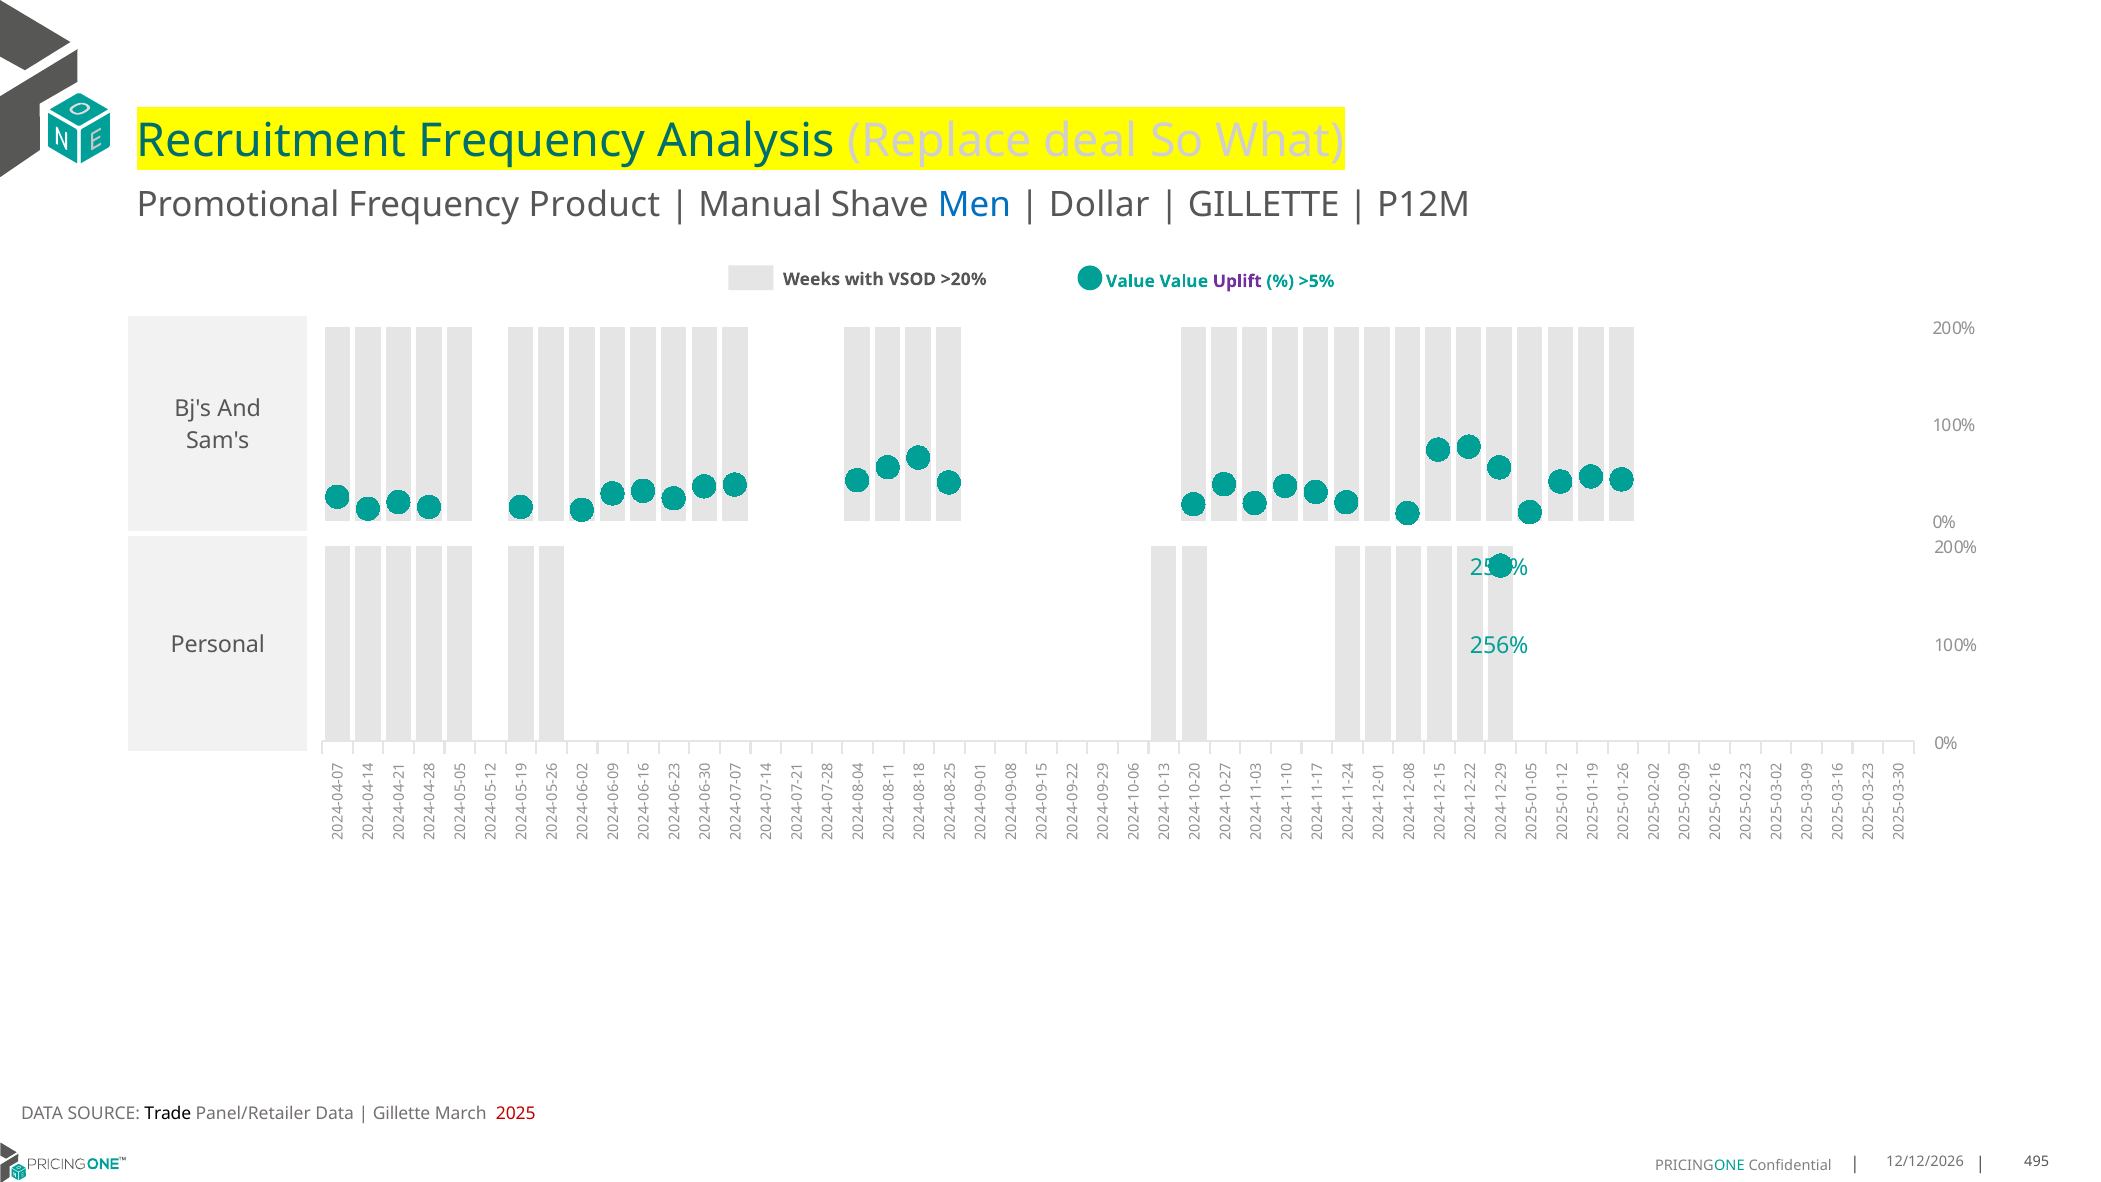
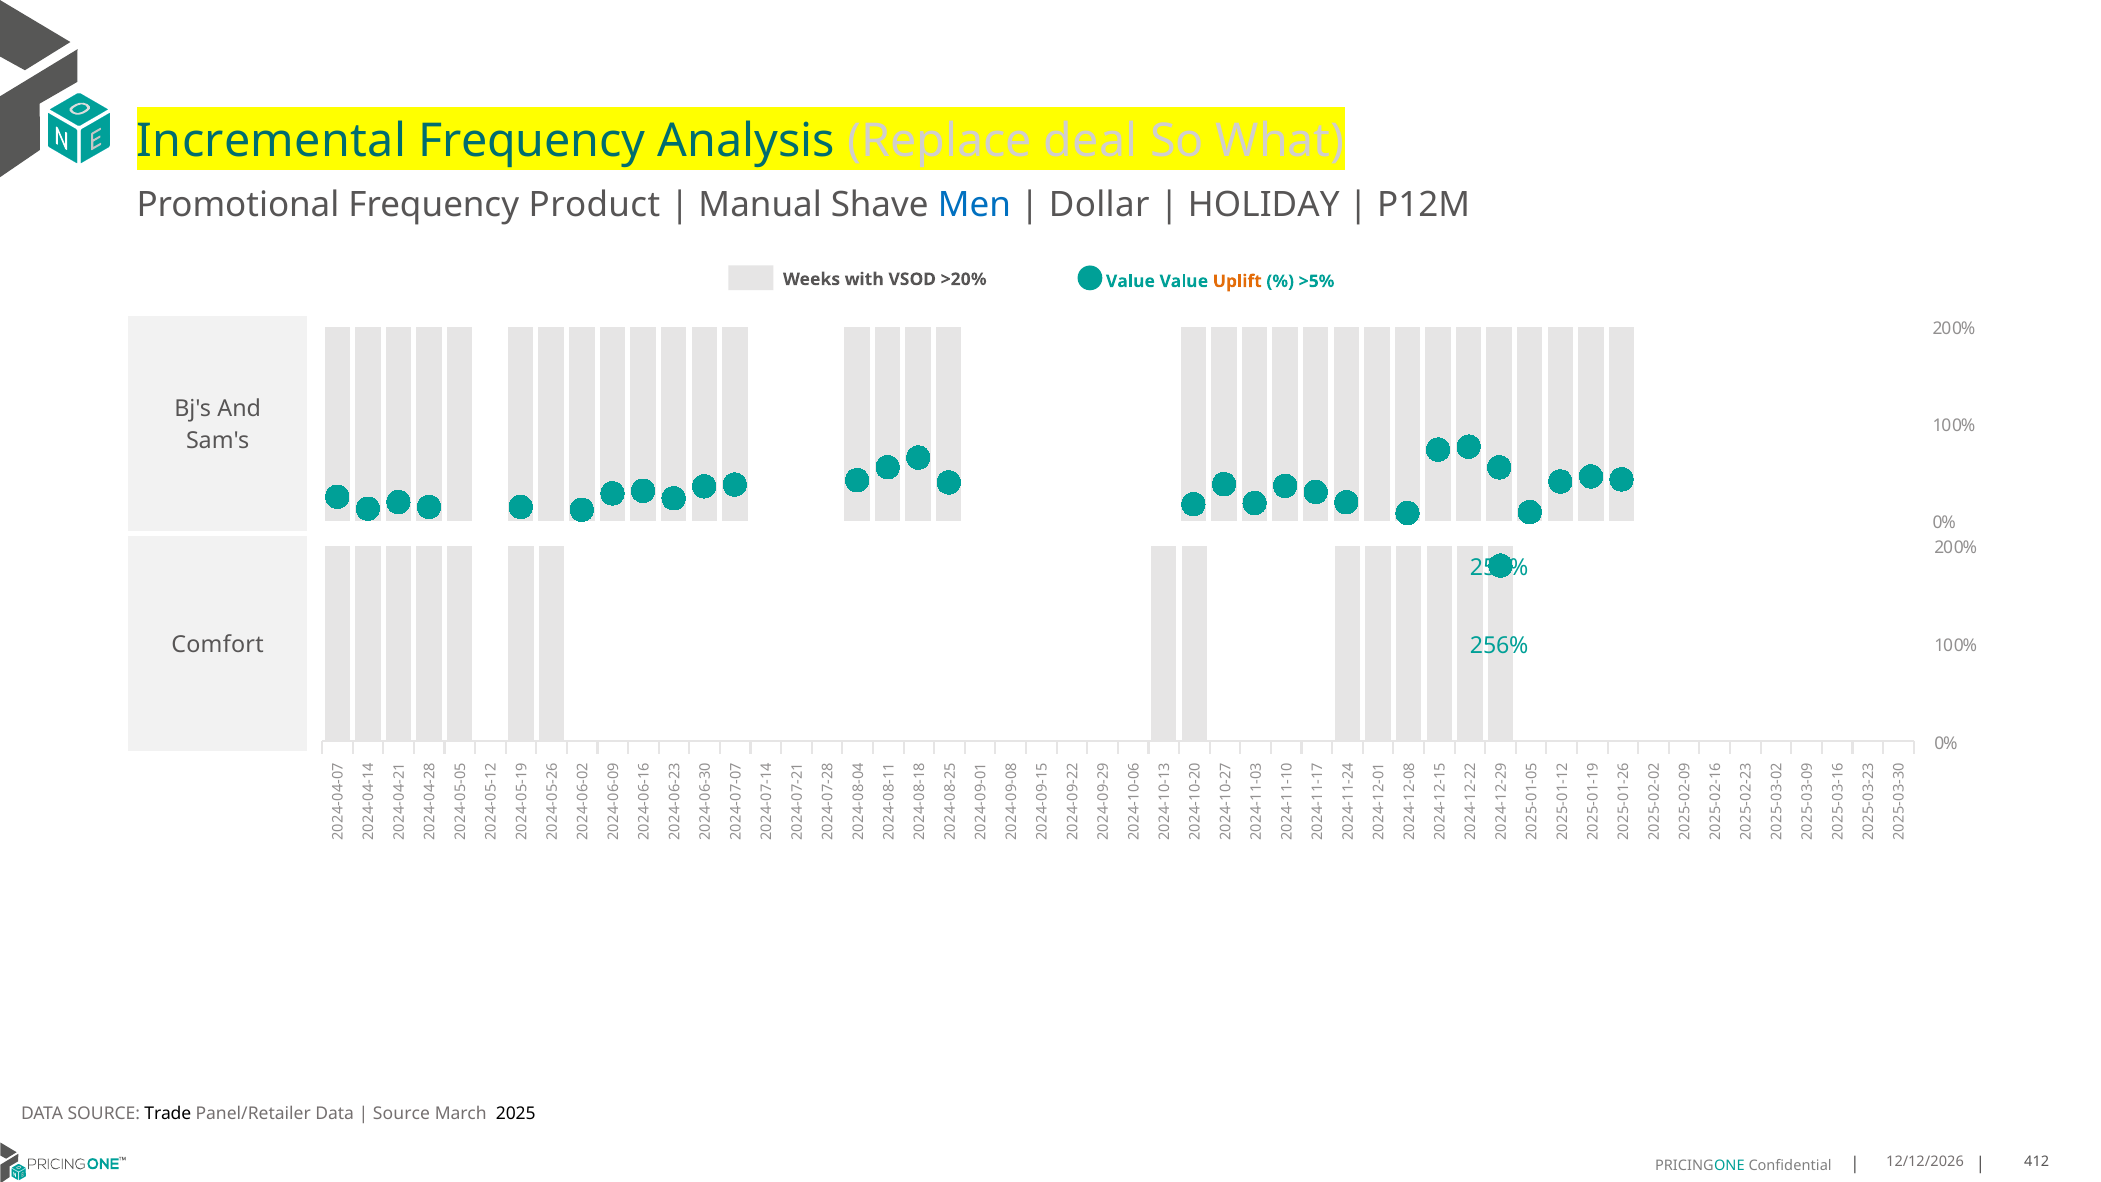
Recruitment: Recruitment -> Incremental
GILLETTE at (1264, 205): GILLETTE -> HOLIDAY
Uplift colour: purple -> orange
Personal: Personal -> Comfort
Gillette at (402, 1113): Gillette -> Source
2025 colour: red -> black
495: 495 -> 412
